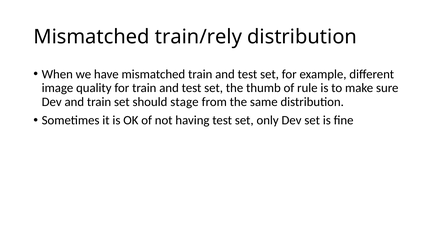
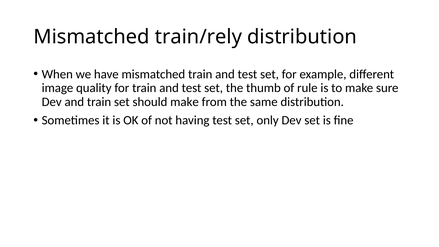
should stage: stage -> make
